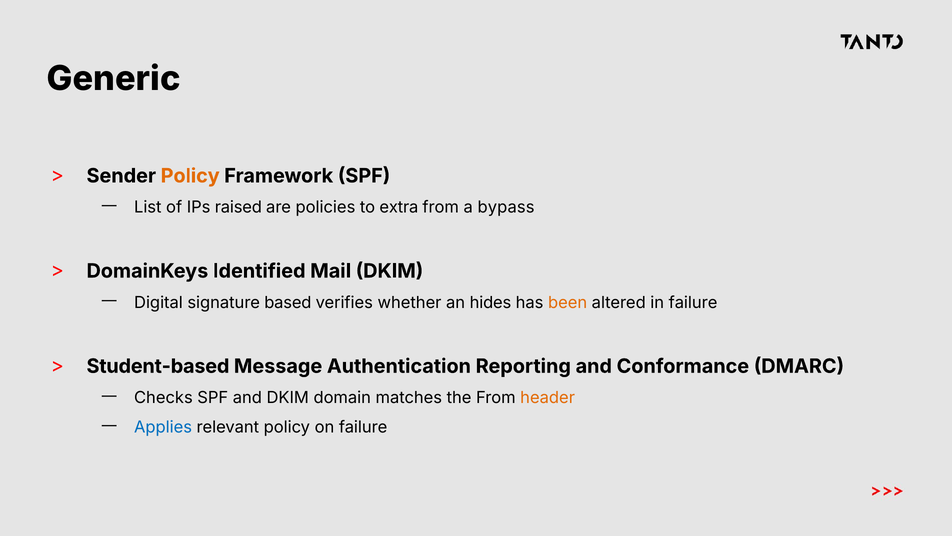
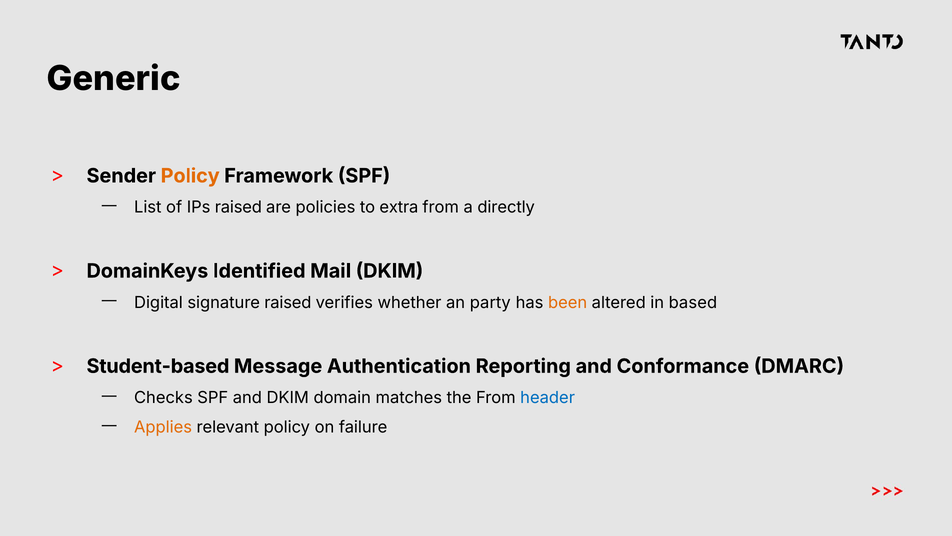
bypass: bypass -> directly
signature based: based -> raised
hides: hides -> party
in failure: failure -> based
header colour: orange -> blue
Applies colour: blue -> orange
